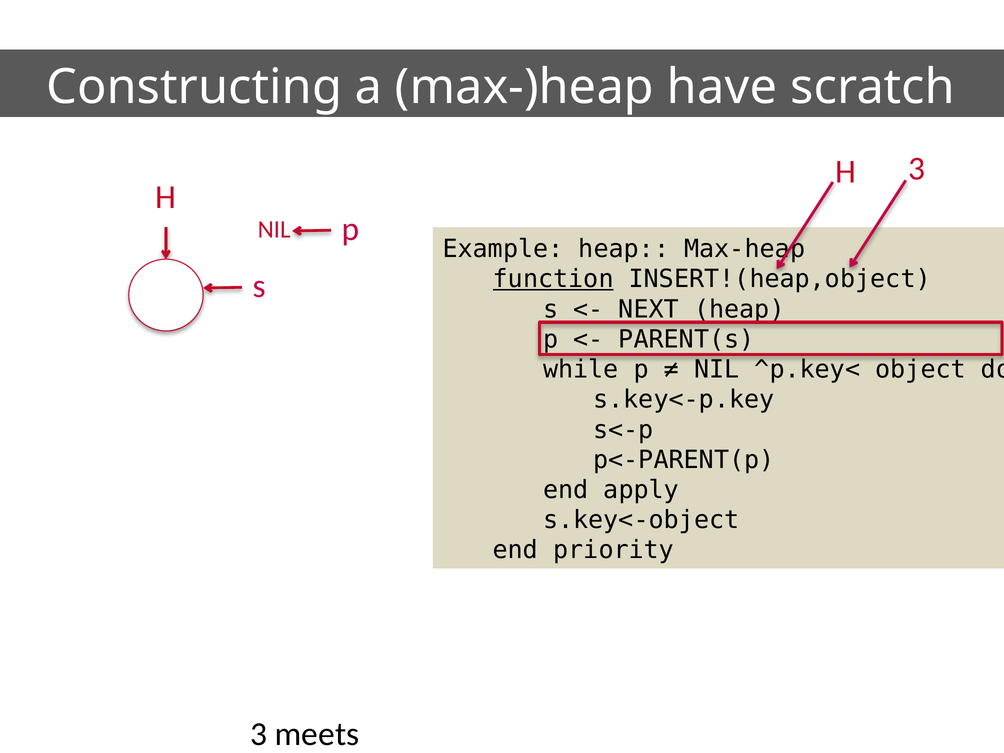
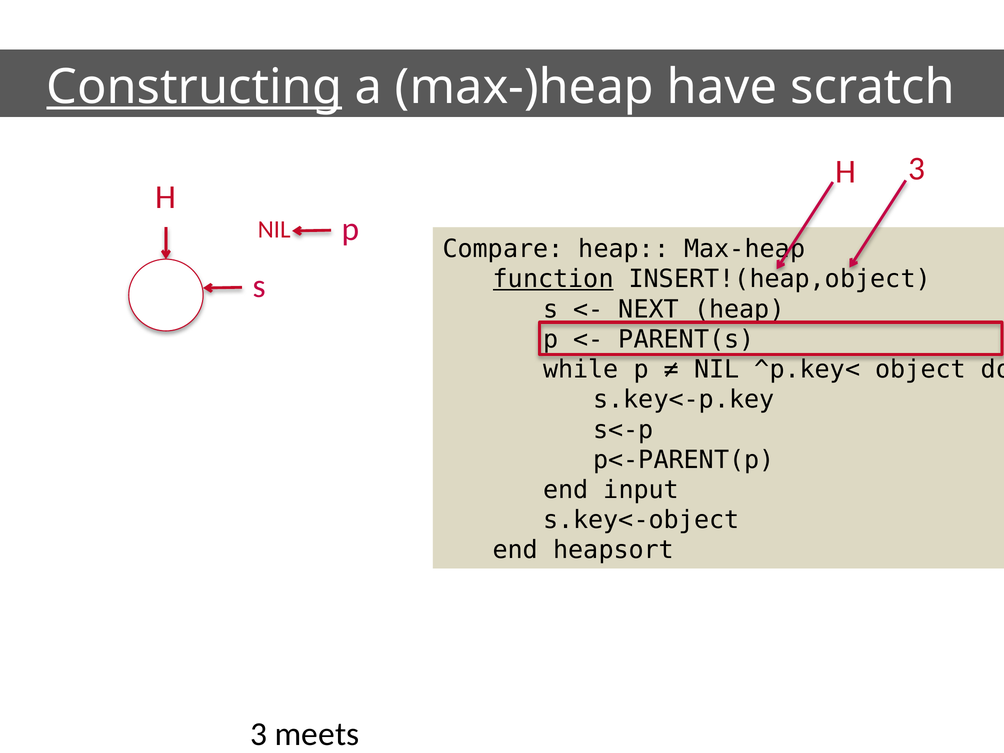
Constructing underline: none -> present
Example: Example -> Compare
apply: apply -> input
priority: priority -> heapsort
